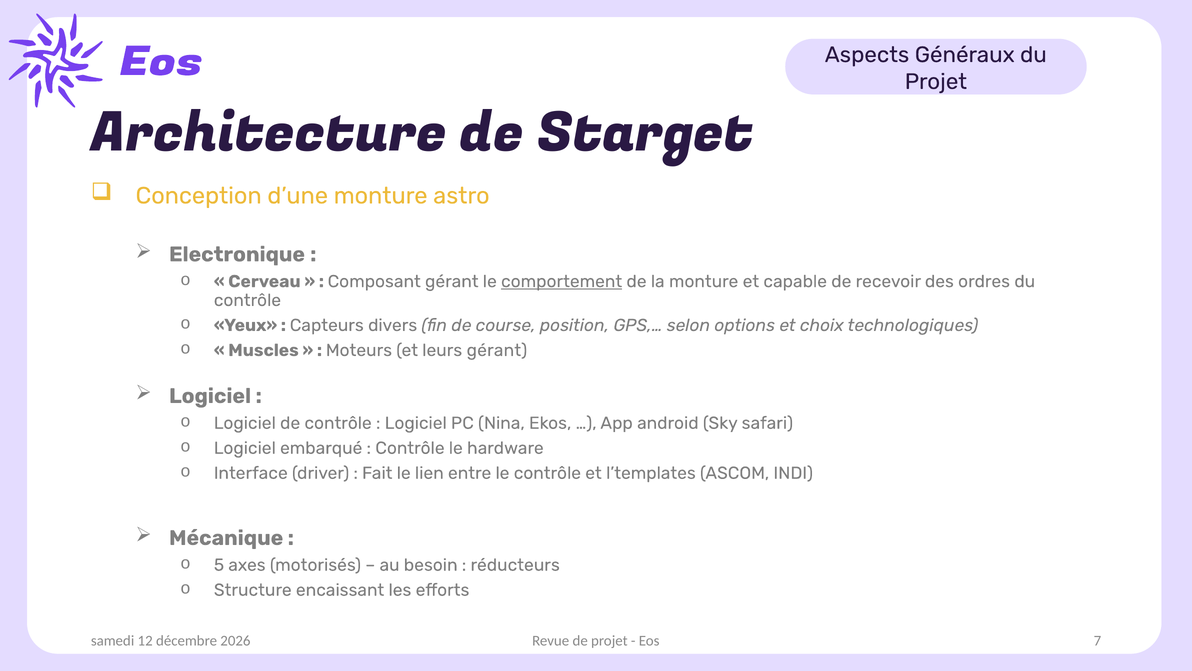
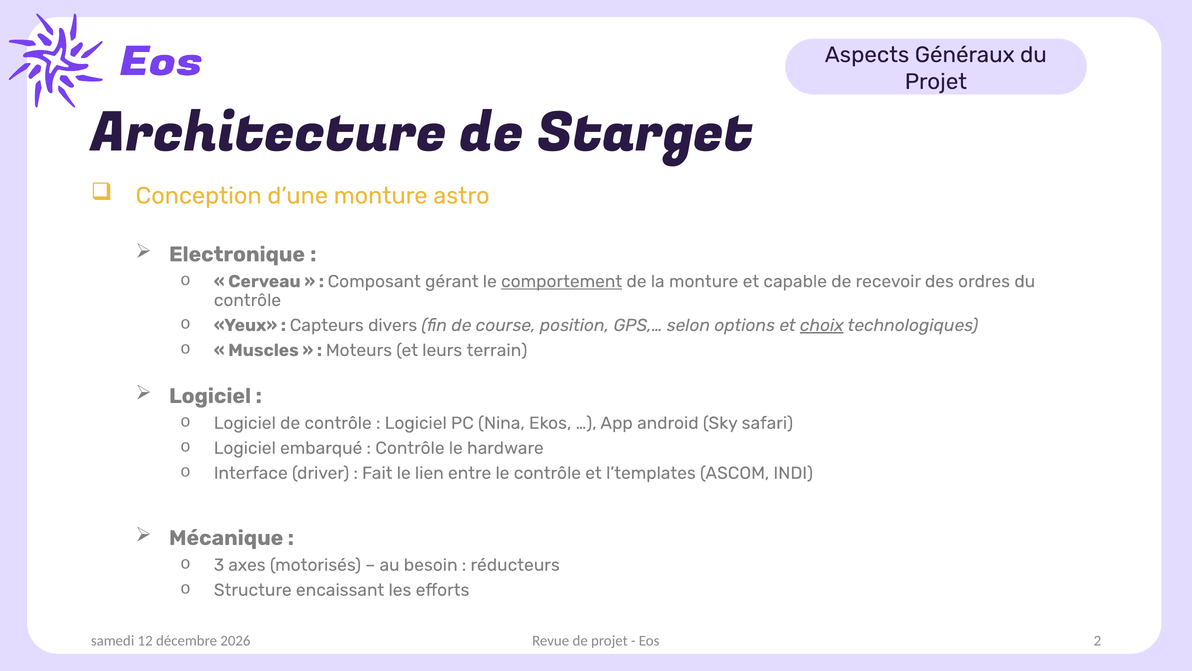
choix underline: none -> present
leurs gérant: gérant -> terrain
5: 5 -> 3
7: 7 -> 2
